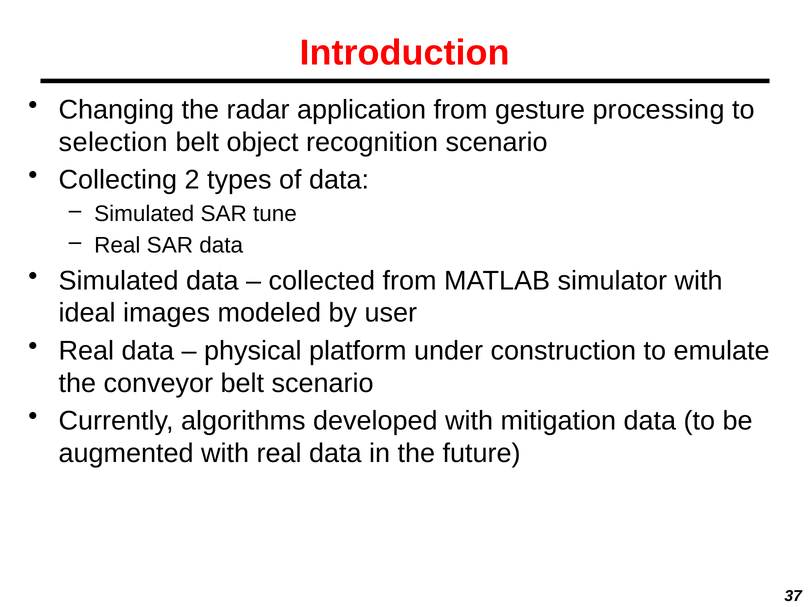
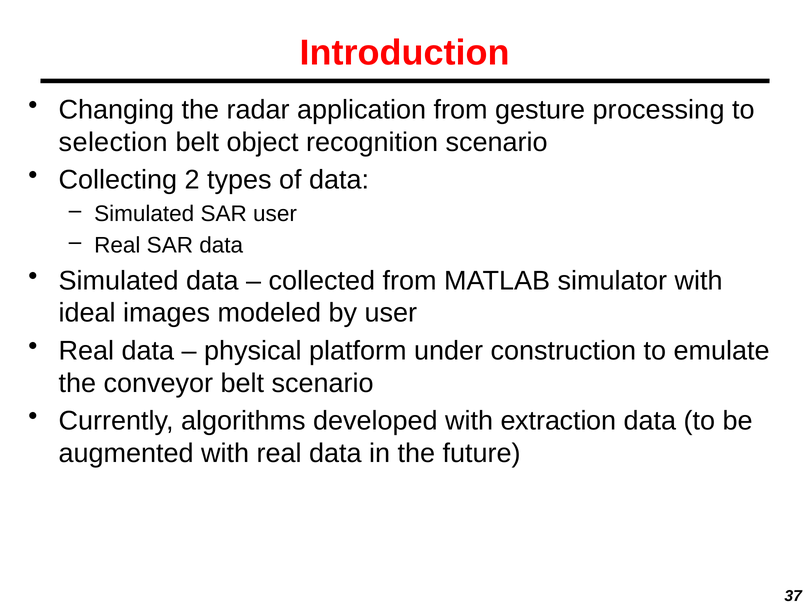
SAR tune: tune -> user
mitigation: mitigation -> extraction
